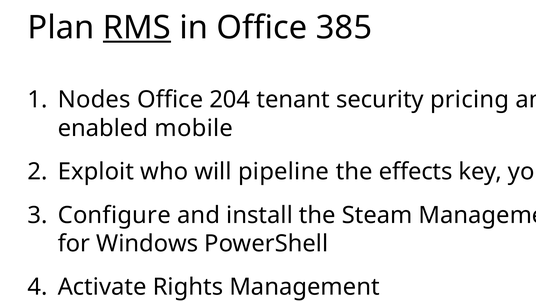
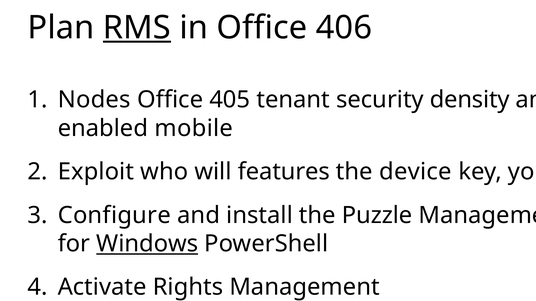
385: 385 -> 406
204: 204 -> 405
pricing: pricing -> density
pipeline: pipeline -> features
effects: effects -> device
Steam: Steam -> Puzzle
Windows underline: none -> present
